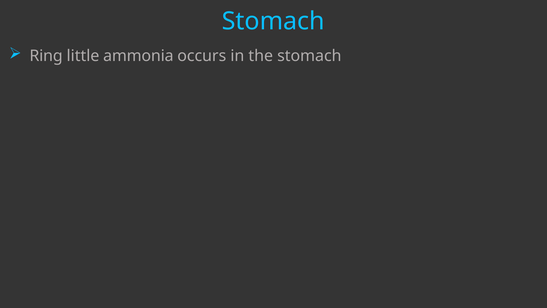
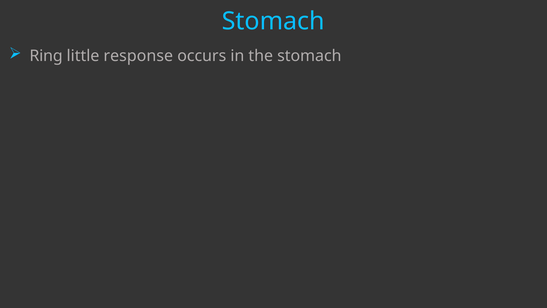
ammonia: ammonia -> response
